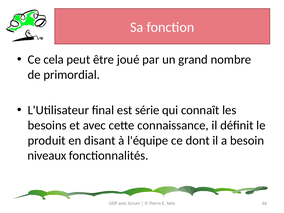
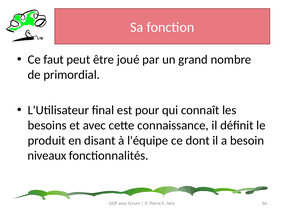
cela: cela -> faut
série: série -> pour
